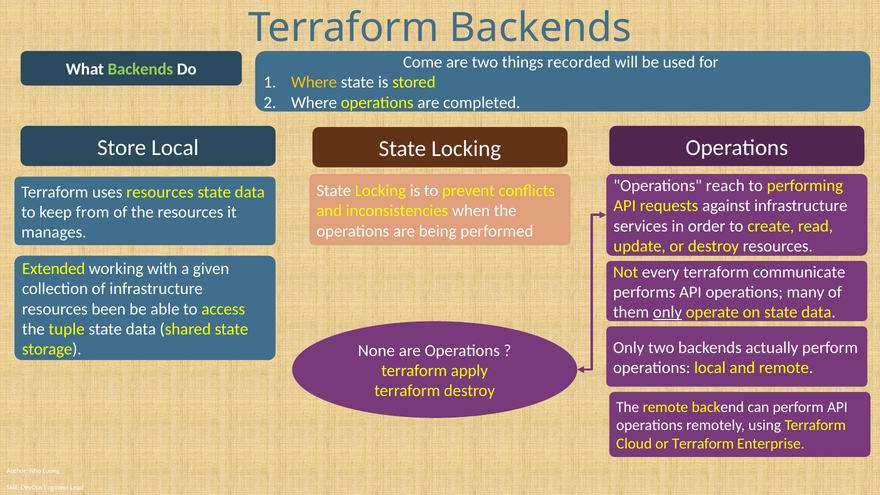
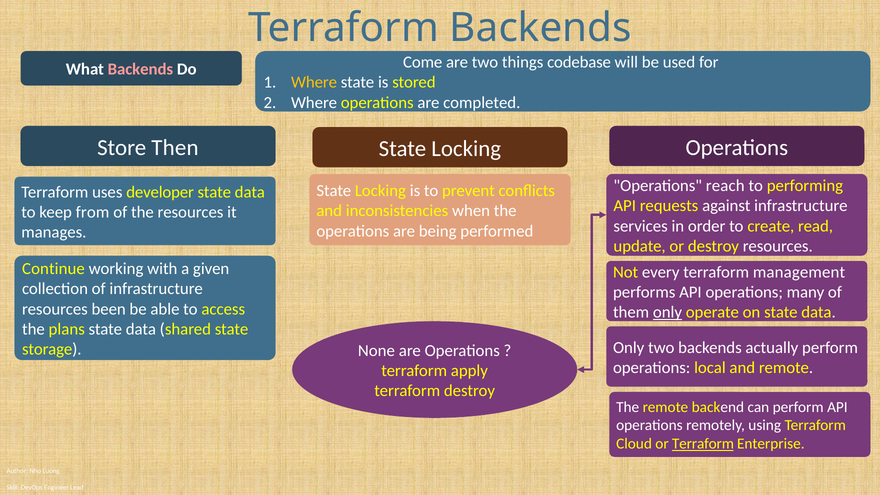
Backends at (140, 69) colour: light green -> pink
recorded: recorded -> codebase
Store Local: Local -> Then
uses resources: resources -> developer
Extended: Extended -> Continue
communicate: communicate -> management
tuple: tuple -> plans
Terraform at (703, 444) underline: none -> present
